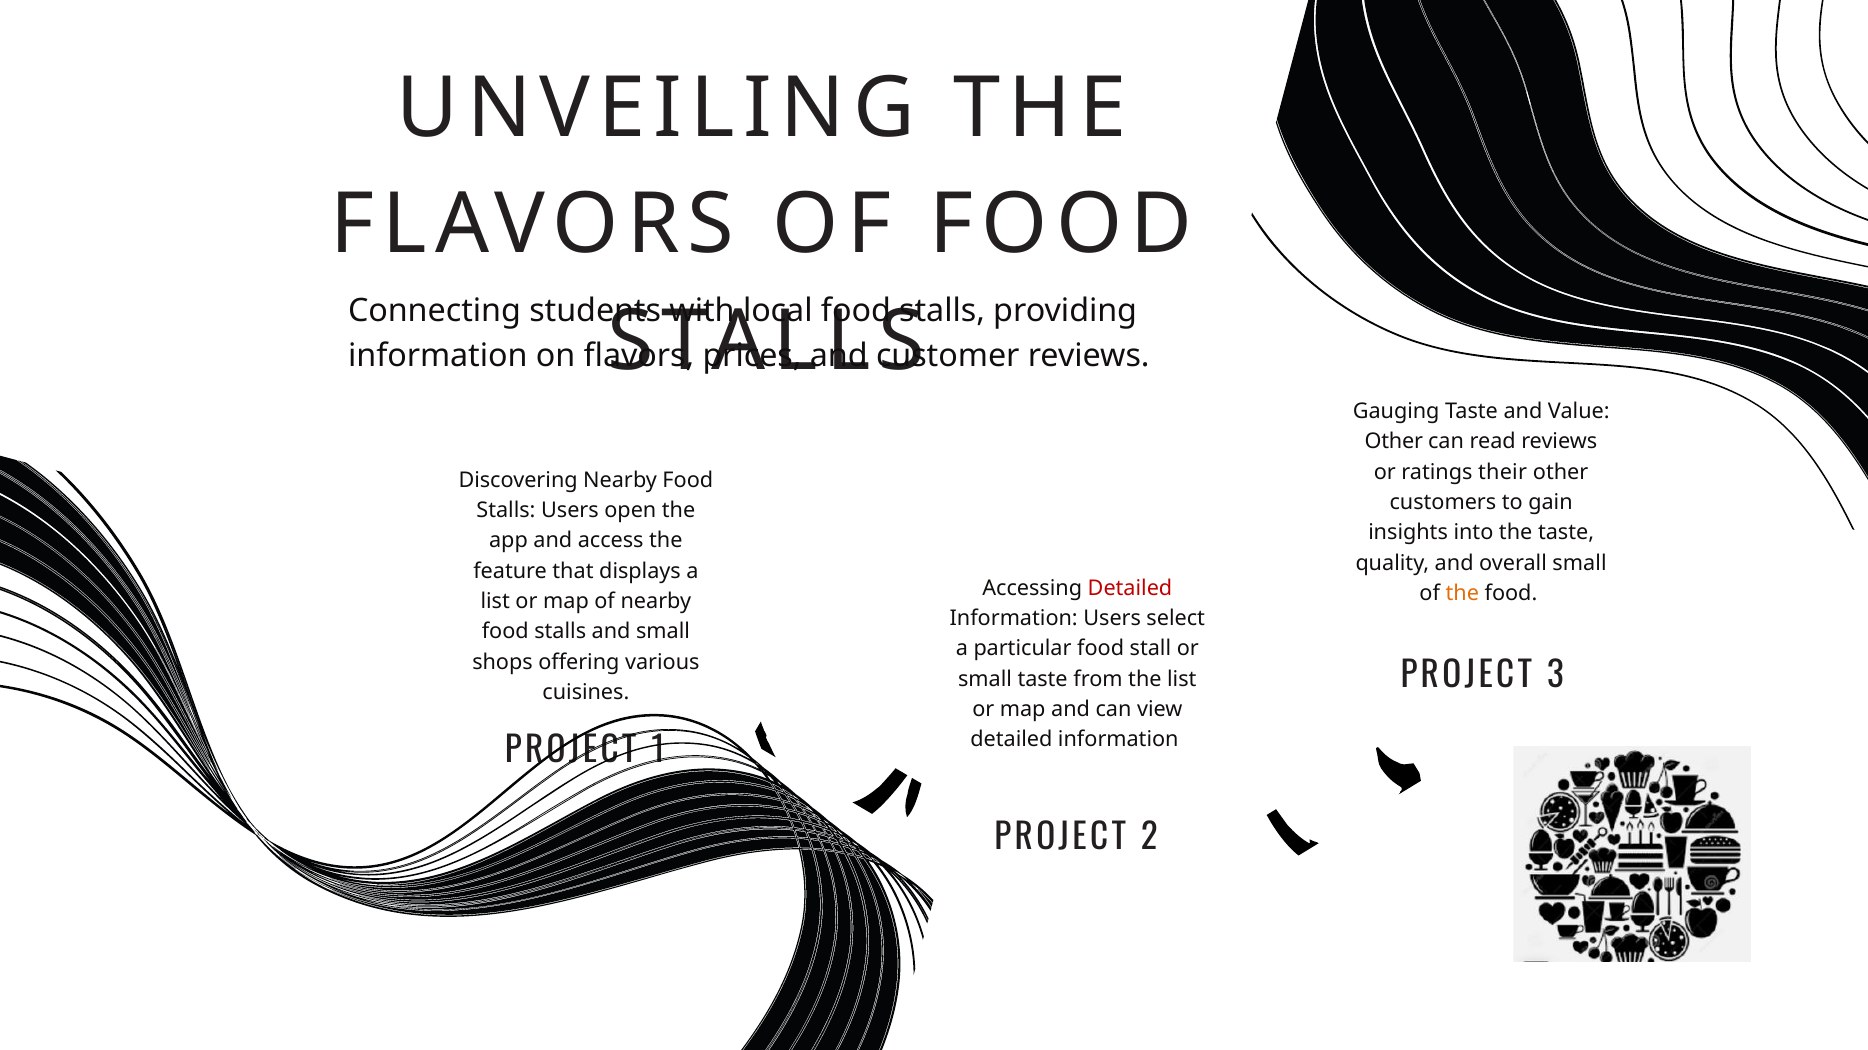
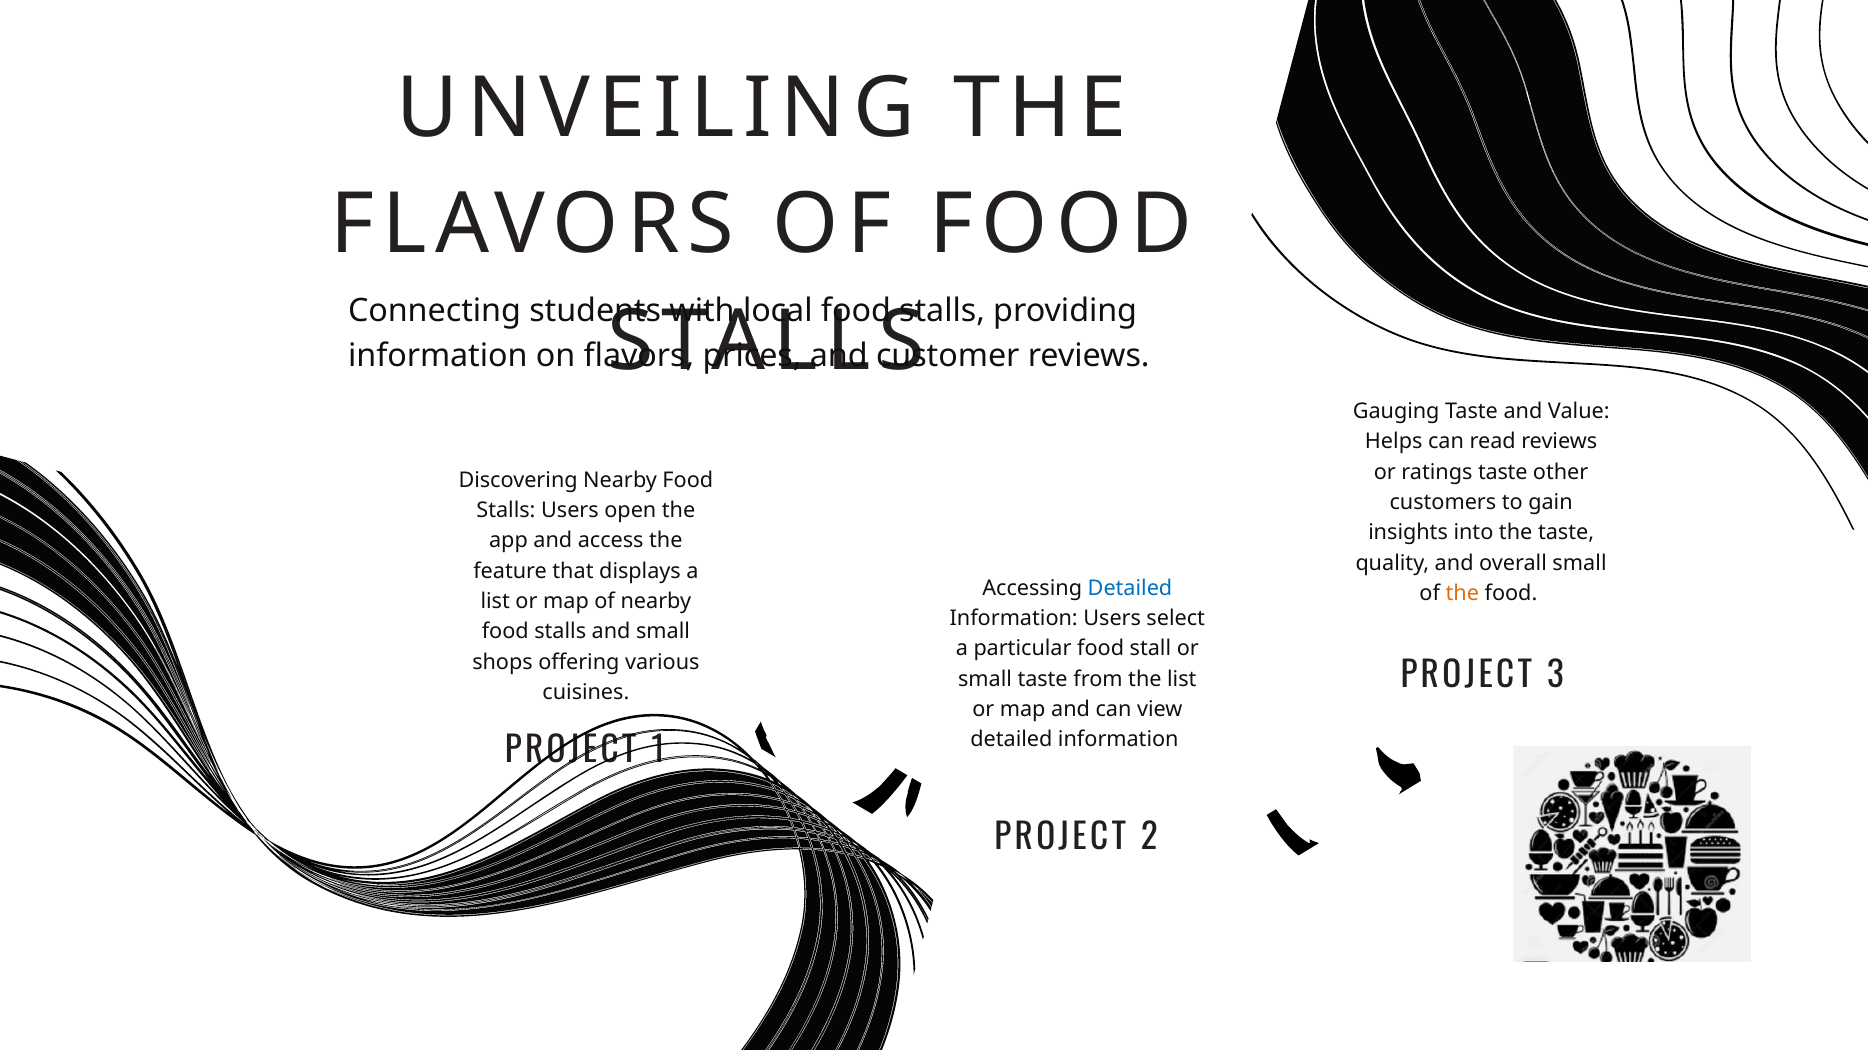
Other at (1394, 442): Other -> Helps
ratings their: their -> taste
Detailed at (1130, 589) colour: red -> blue
